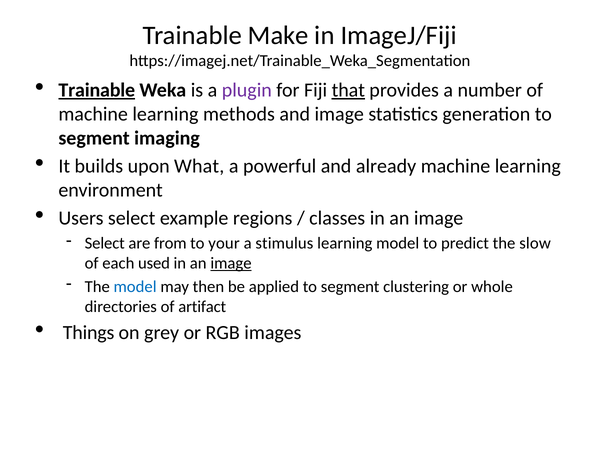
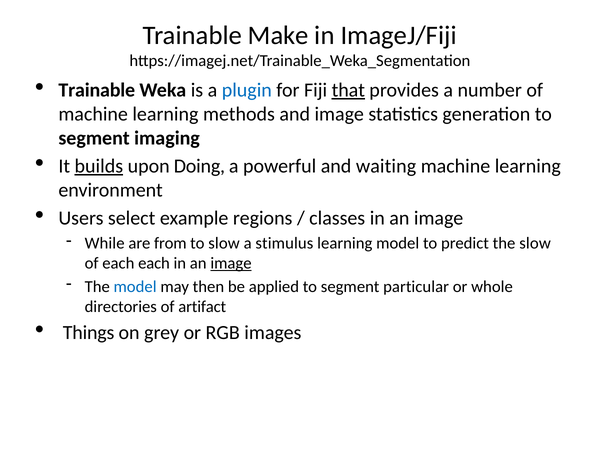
Trainable at (97, 90) underline: present -> none
plugin colour: purple -> blue
builds underline: none -> present
What: What -> Doing
already: already -> waiting
Select at (105, 243): Select -> While
to your: your -> slow
each used: used -> each
clustering: clustering -> particular
